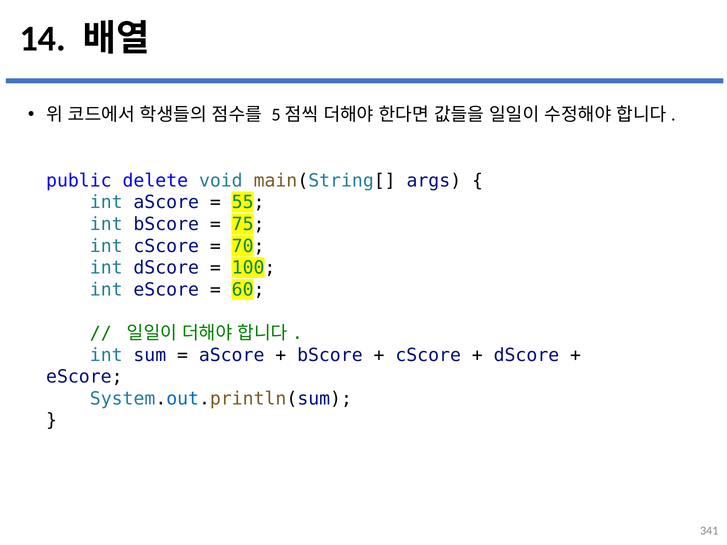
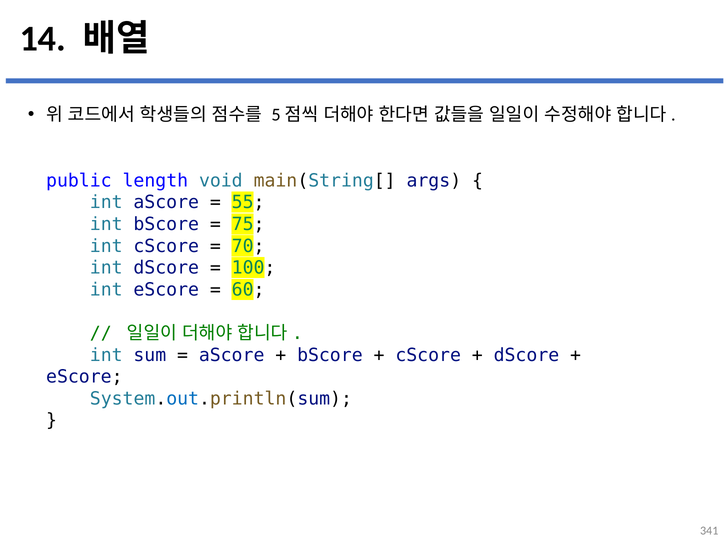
delete: delete -> length
